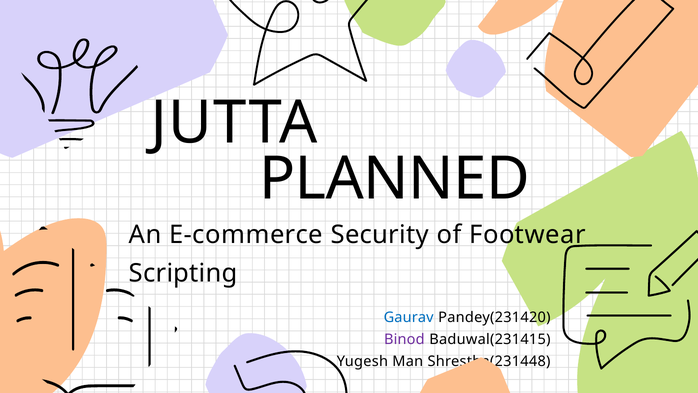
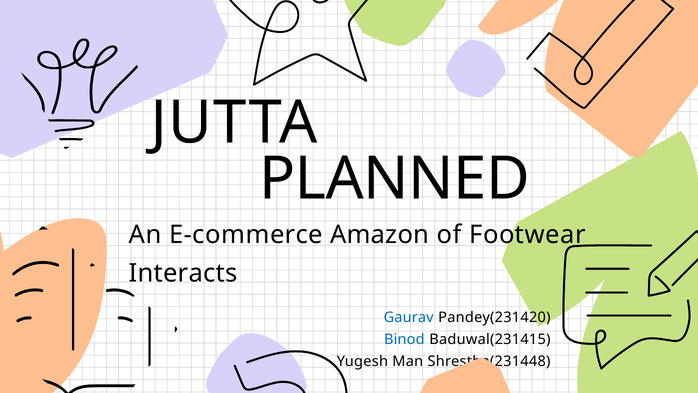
Security: Security -> Amazon
Scripting: Scripting -> Interacts
Binod colour: purple -> blue
